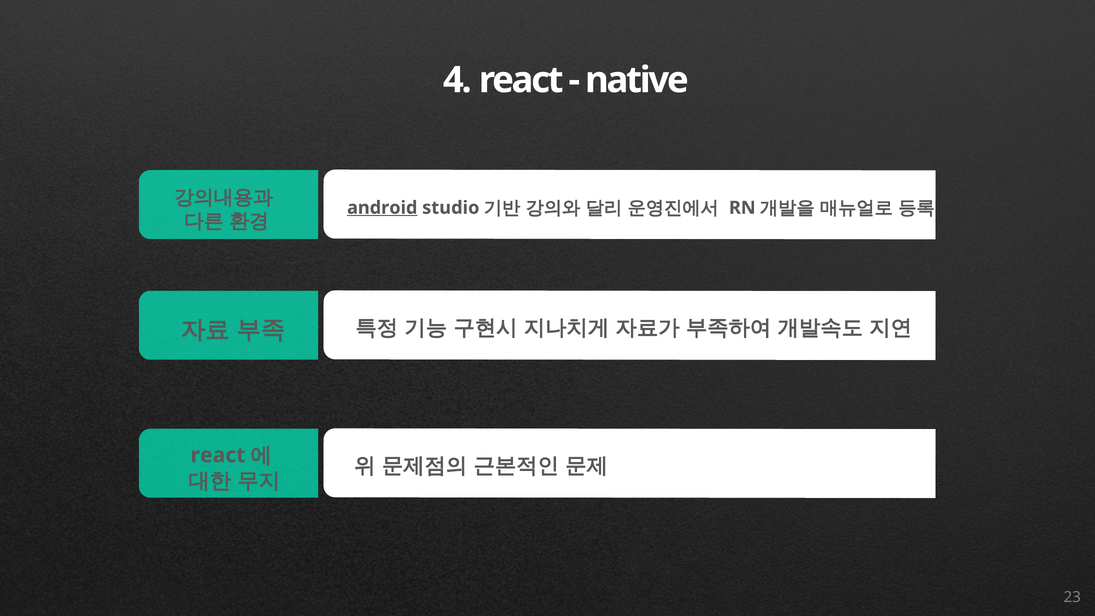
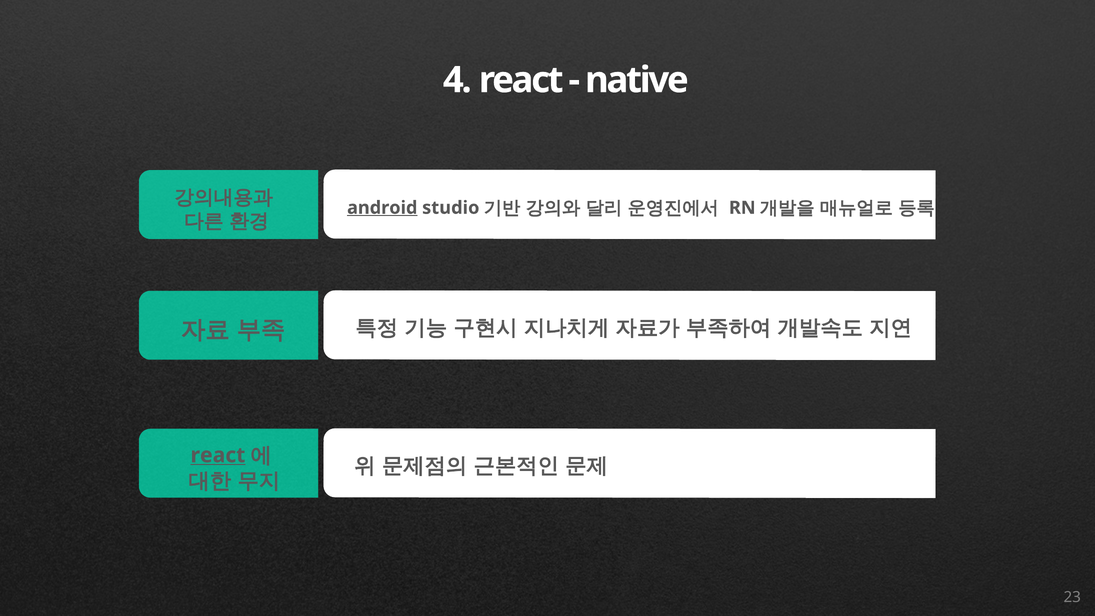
react at (218, 455) underline: none -> present
